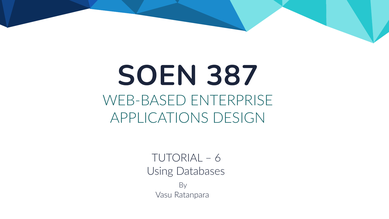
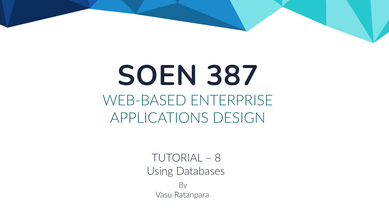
6: 6 -> 8
